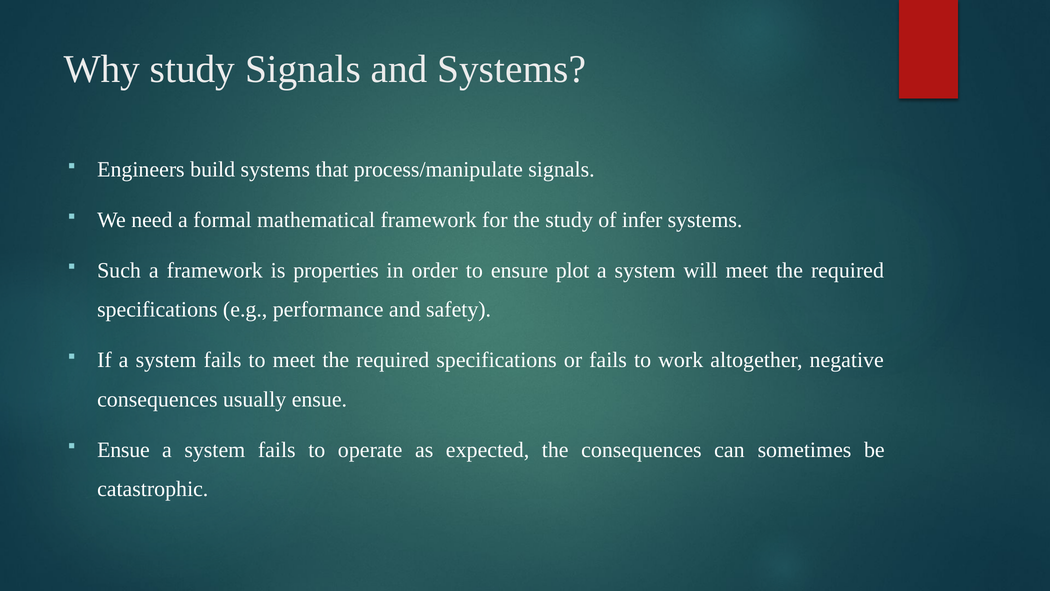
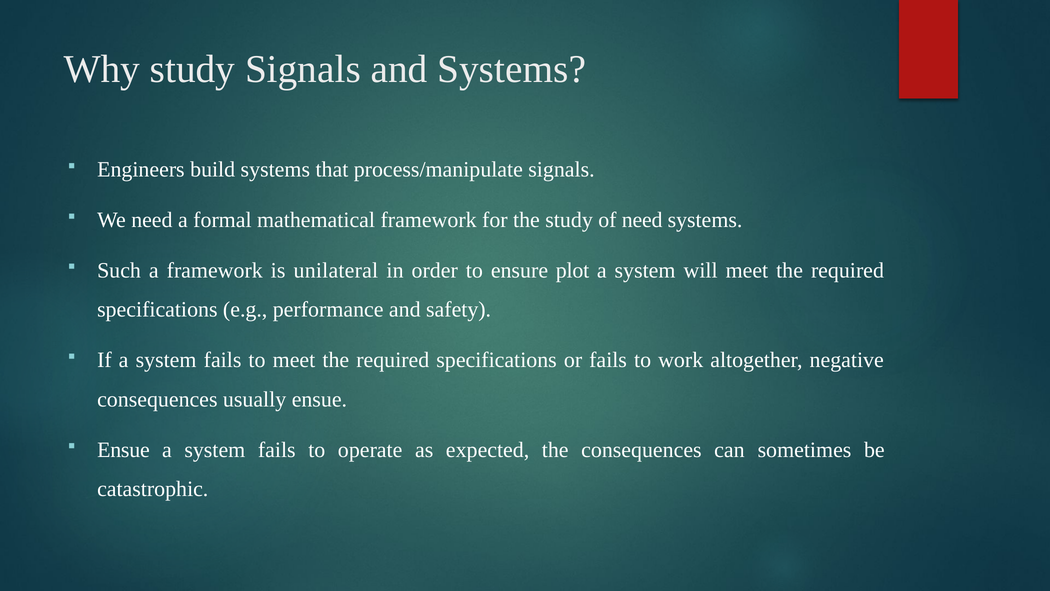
of infer: infer -> need
properties: properties -> unilateral
